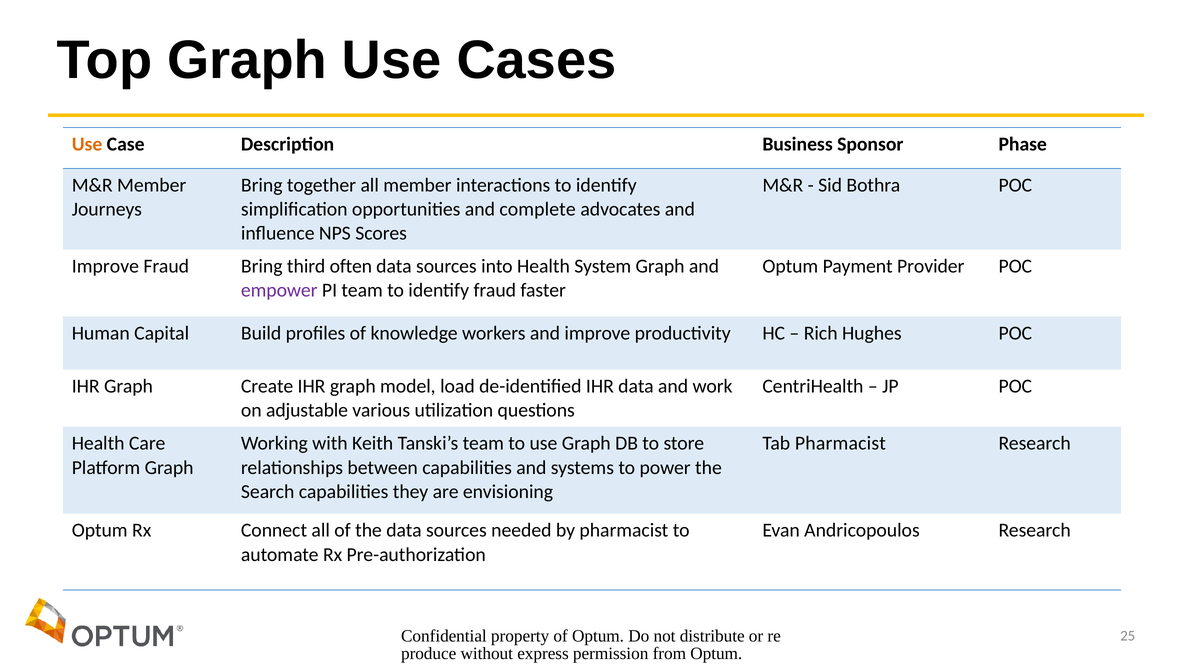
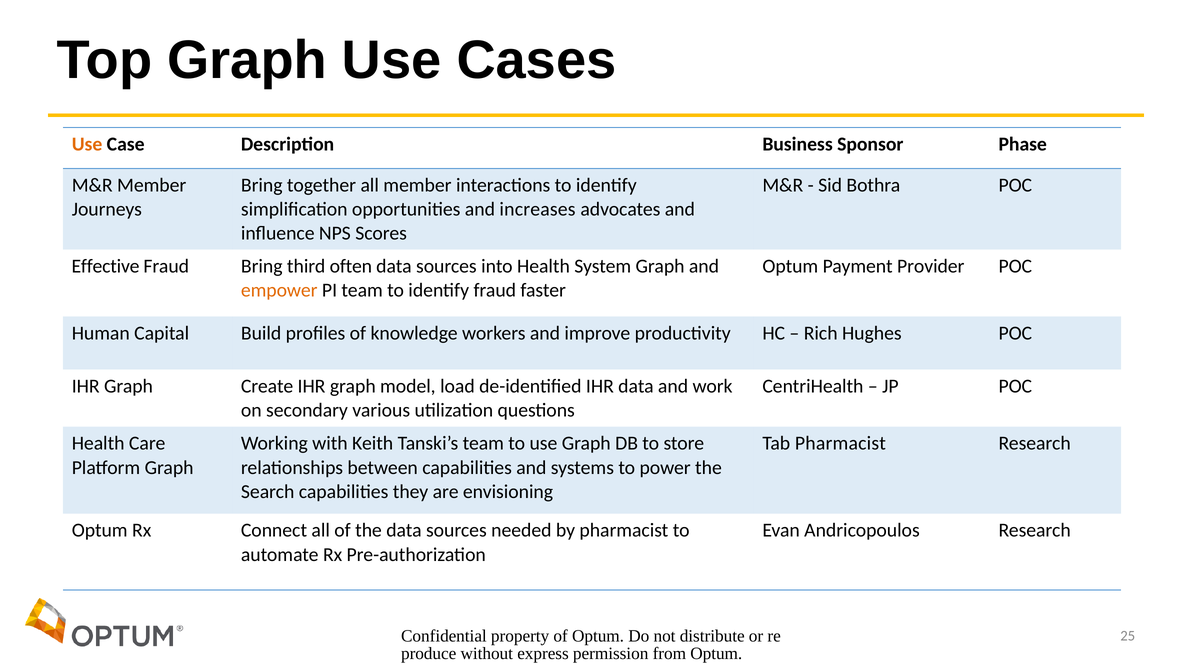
complete: complete -> increases
Improve at (105, 266): Improve -> Effective
empower colour: purple -> orange
adjustable: adjustable -> secondary
